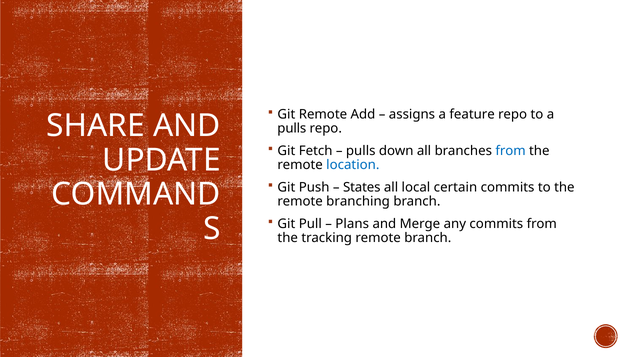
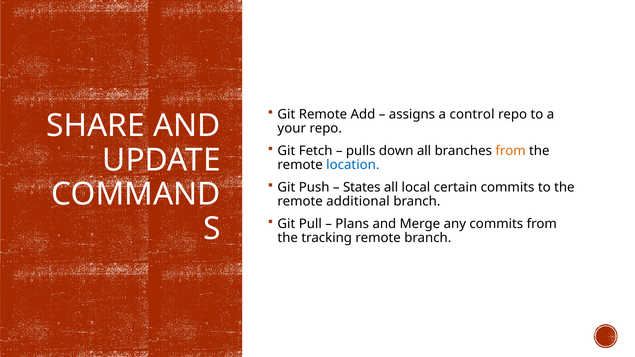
feature: feature -> control
pulls at (292, 129): pulls -> your
from at (511, 151) colour: blue -> orange
branching: branching -> additional
